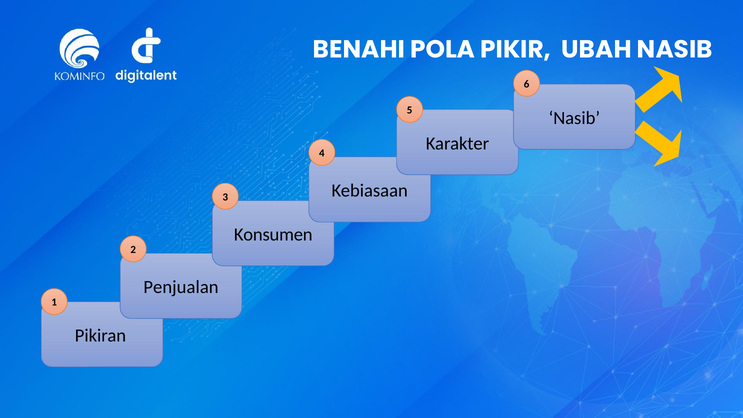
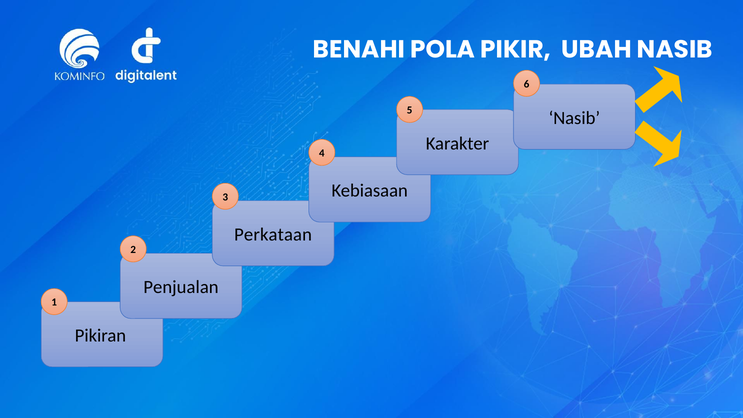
Konsumen: Konsumen -> Perkataan
